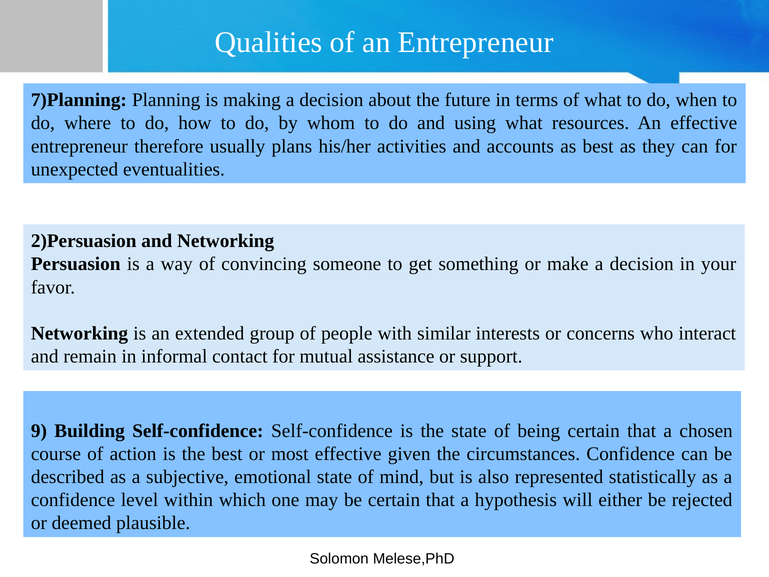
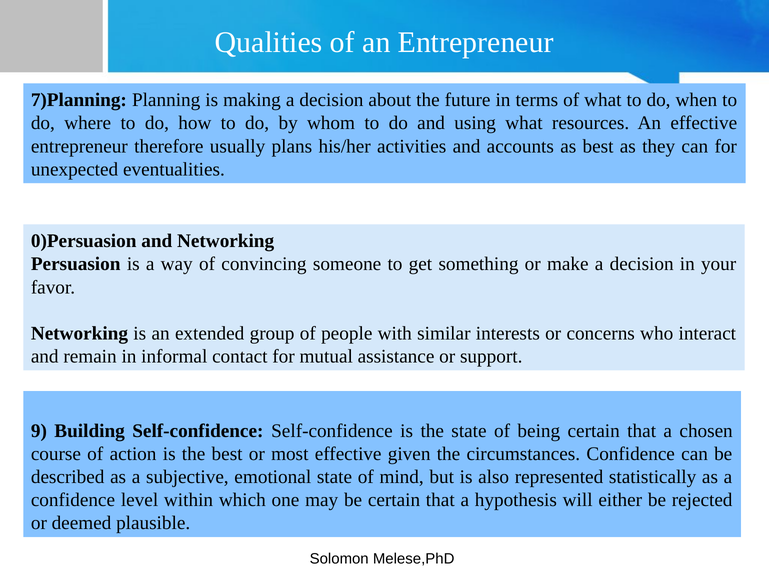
2)Persuasion: 2)Persuasion -> 0)Persuasion
